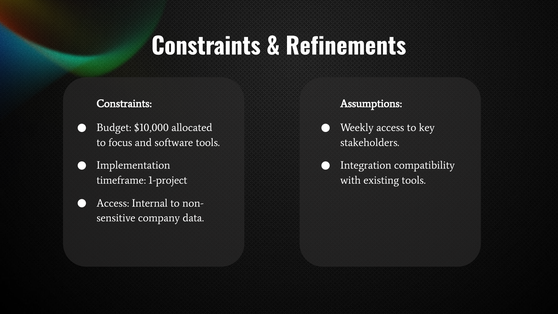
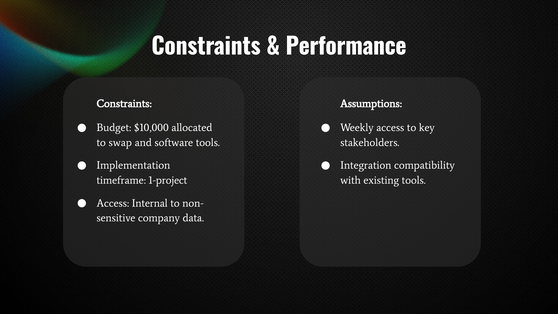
Refinements: Refinements -> Performance
focus: focus -> swap
